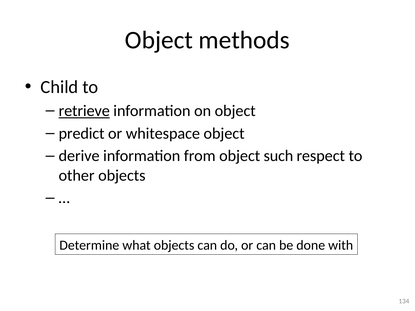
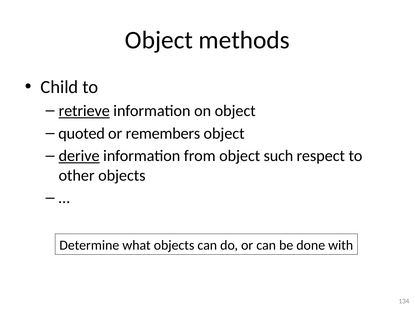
predict: predict -> quoted
whitespace: whitespace -> remembers
derive underline: none -> present
